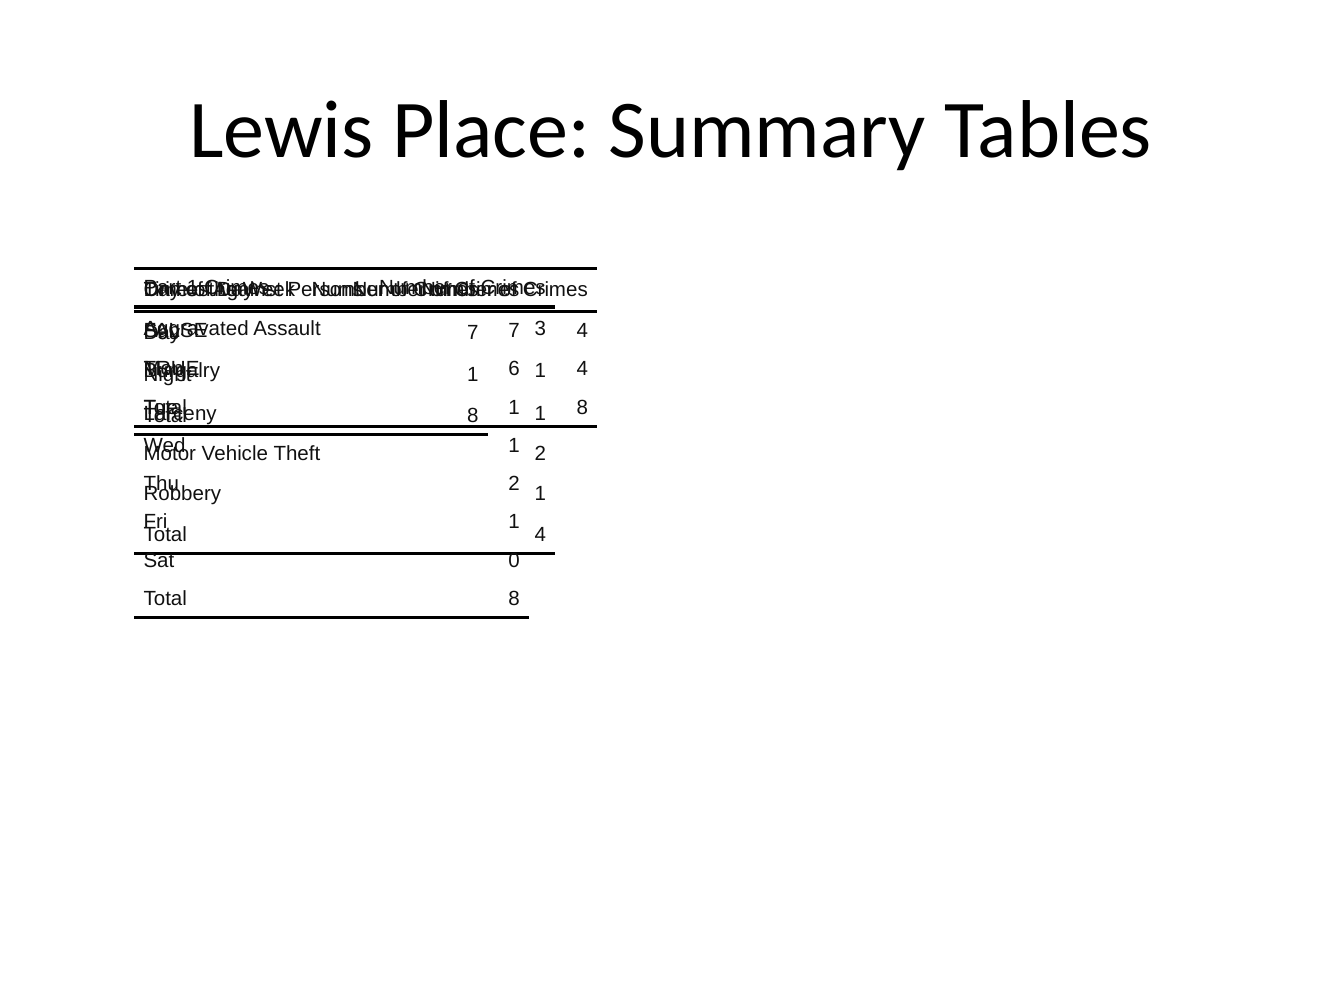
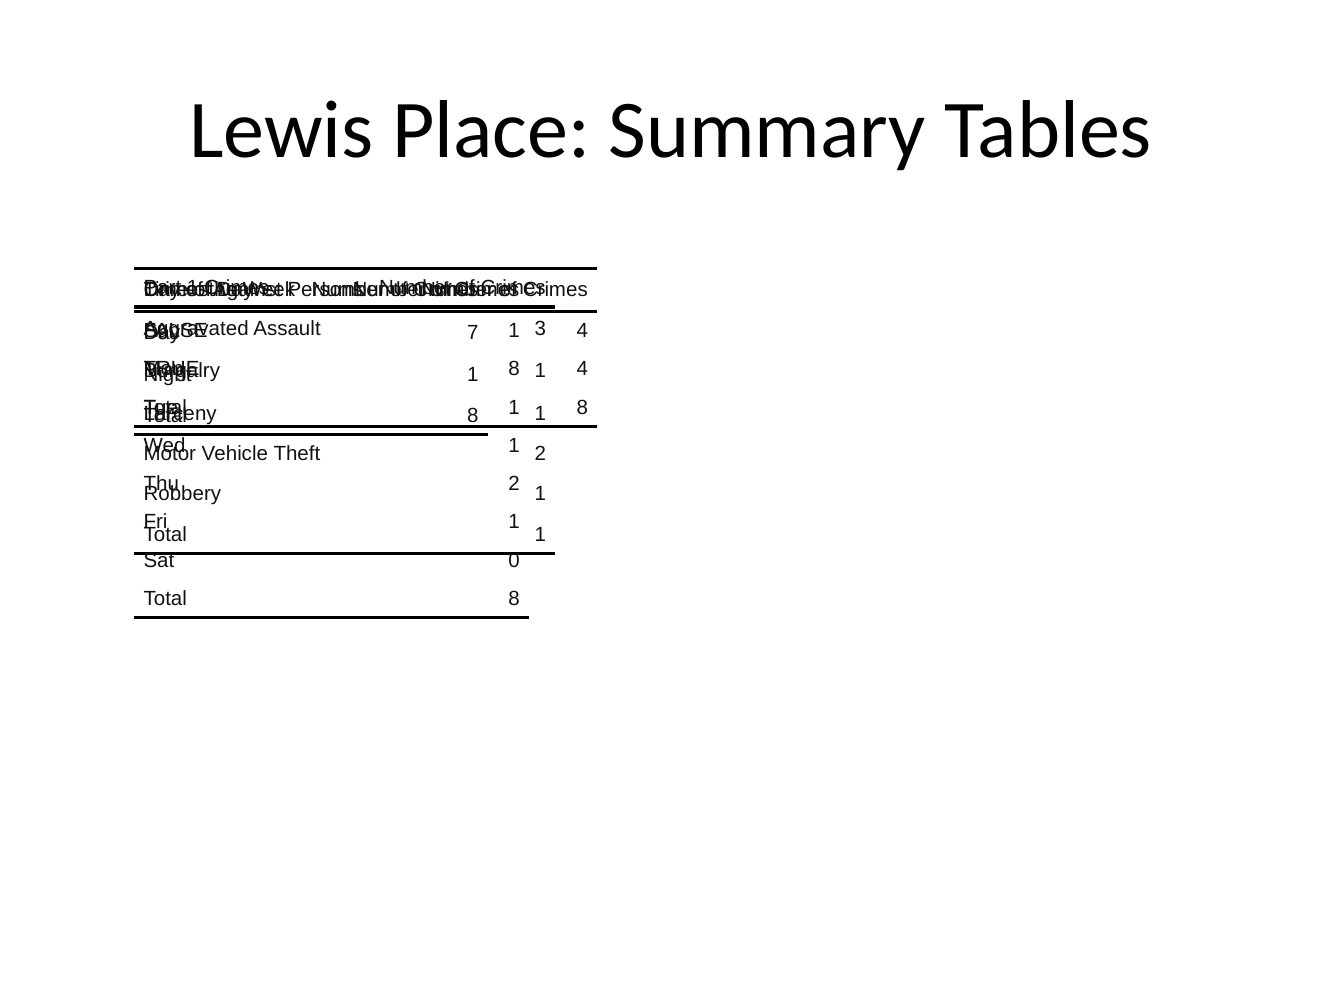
7 at (514, 331): 7 -> 1
6 at (514, 369): 6 -> 8
4 at (540, 535): 4 -> 1
